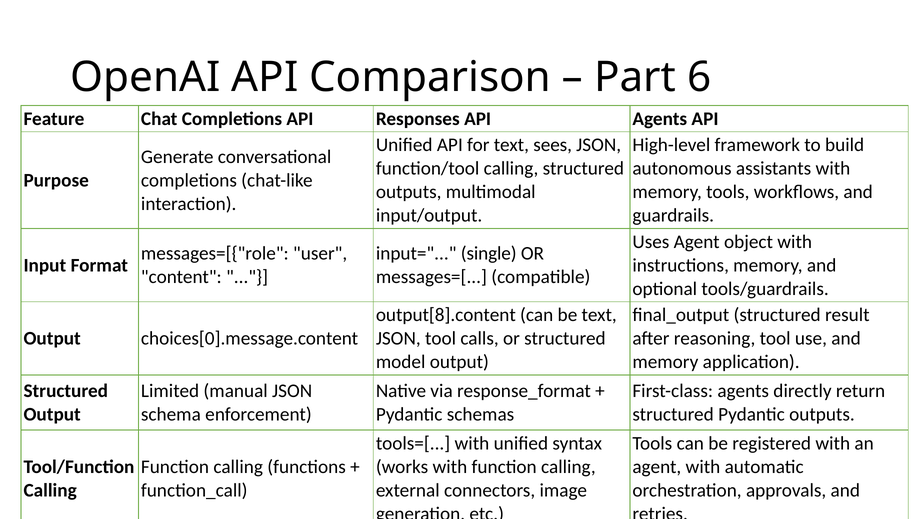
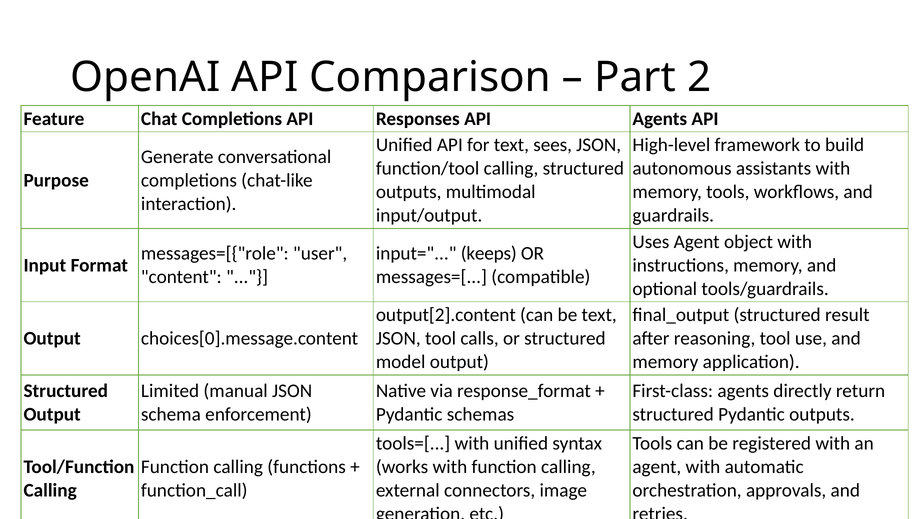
6: 6 -> 2
single: single -> keeps
output[8].content: output[8].content -> output[2].content
